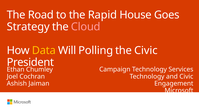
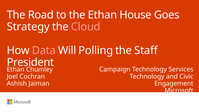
the Rapid: Rapid -> Ethan
Data colour: yellow -> pink
the Civic: Civic -> Staff
